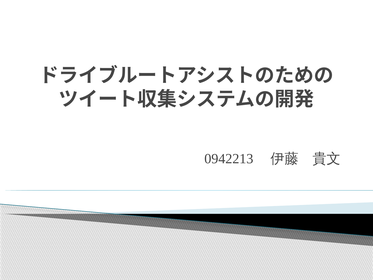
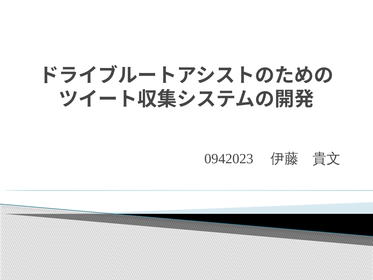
0942213: 0942213 -> 0942023
